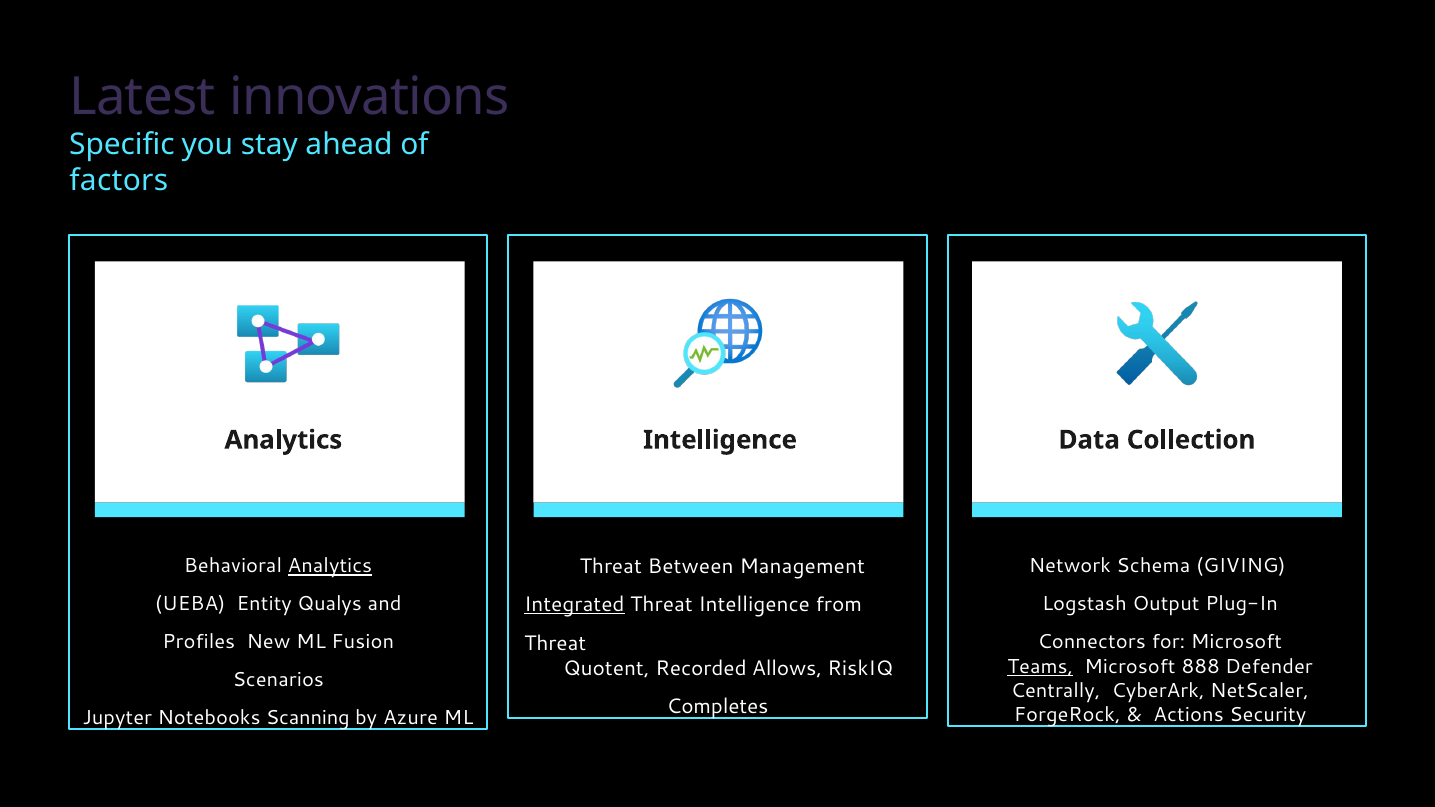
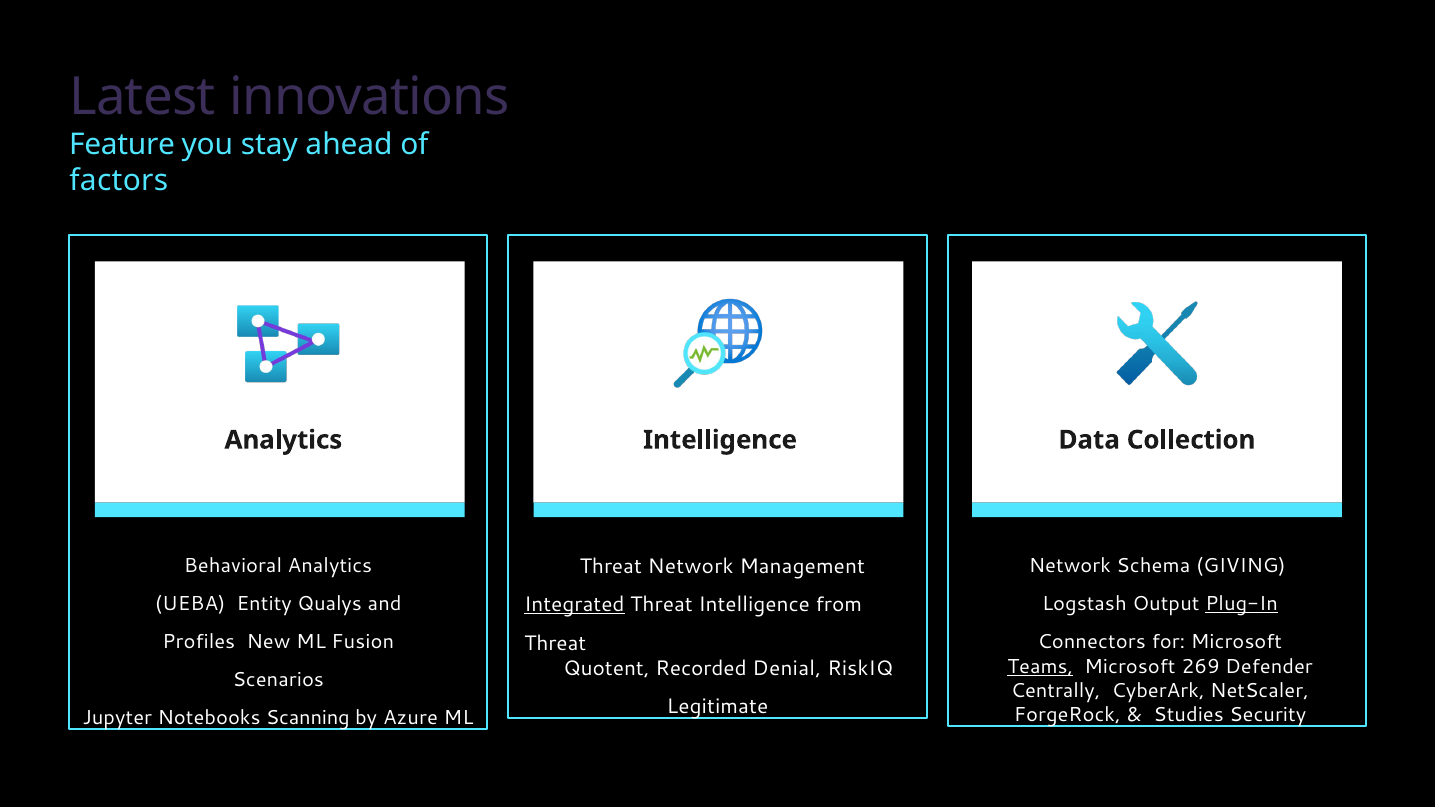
Specific: Specific -> Feature
Threat Between: Between -> Network
Analytics at (330, 566) underline: present -> none
Plug-In underline: none -> present
888: 888 -> 269
Allows: Allows -> Denial
Completes: Completes -> Legitimate
Actions: Actions -> Studies
